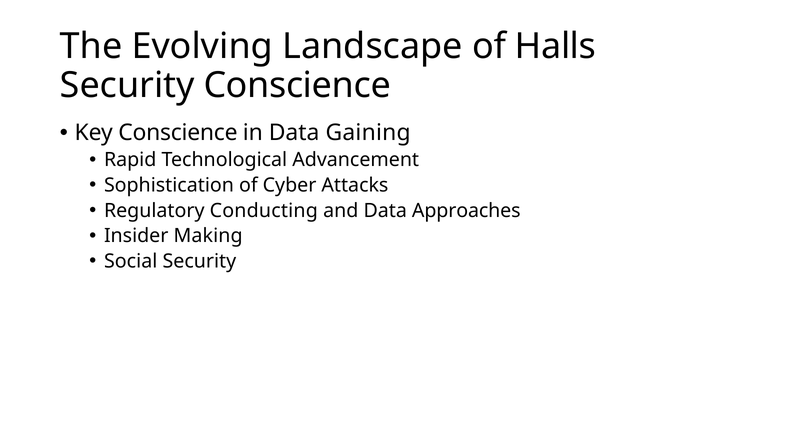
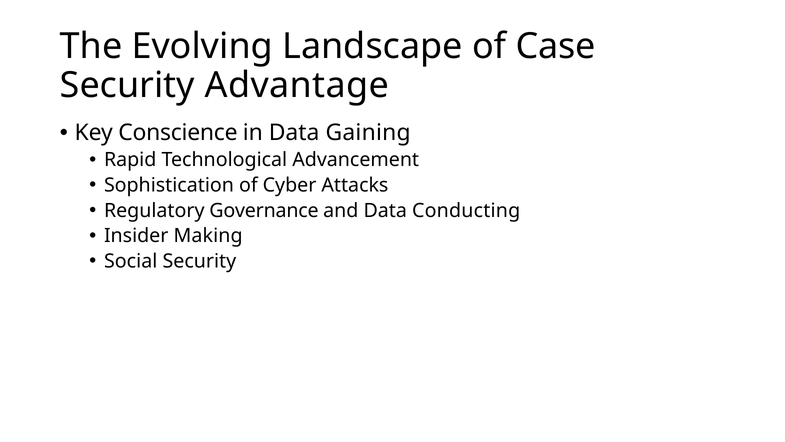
Halls: Halls -> Case
Security Conscience: Conscience -> Advantage
Conducting: Conducting -> Governance
Approaches: Approaches -> Conducting
